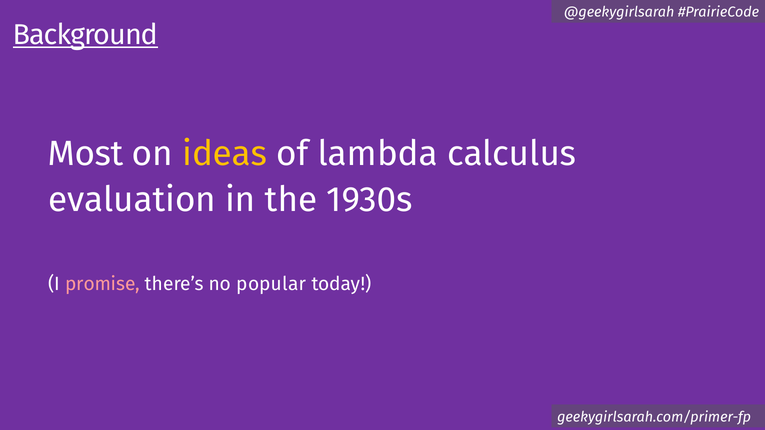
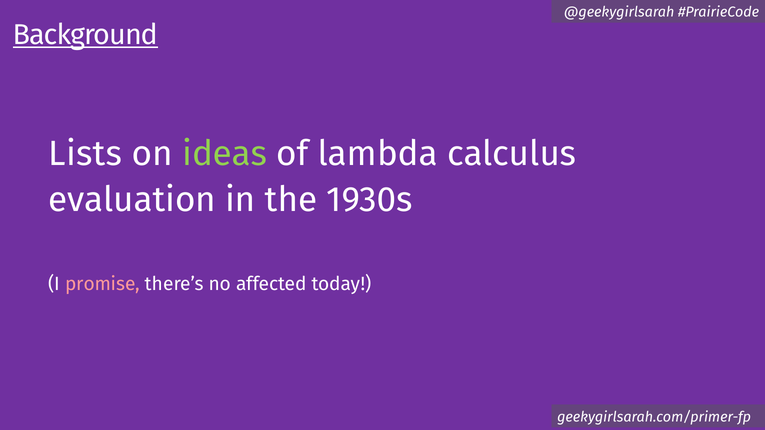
Most: Most -> Lists
ideas colour: yellow -> light green
popular: popular -> affected
